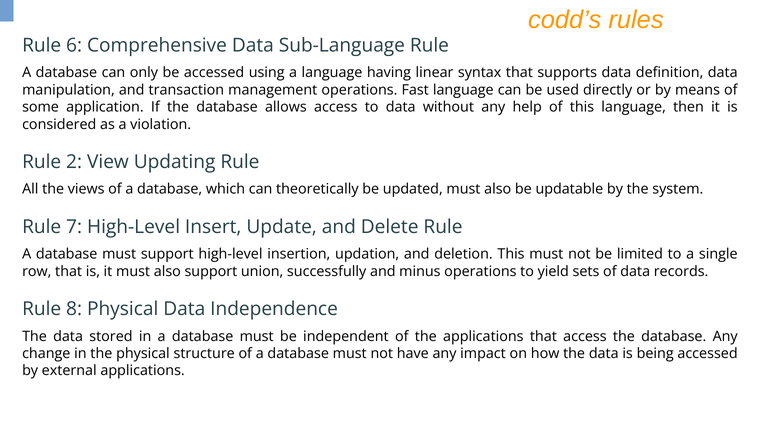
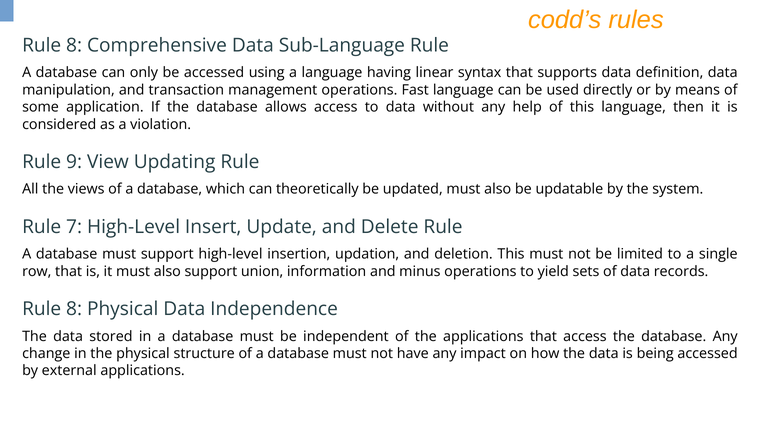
6 at (74, 45): 6 -> 8
2: 2 -> 9
successfully: successfully -> information
